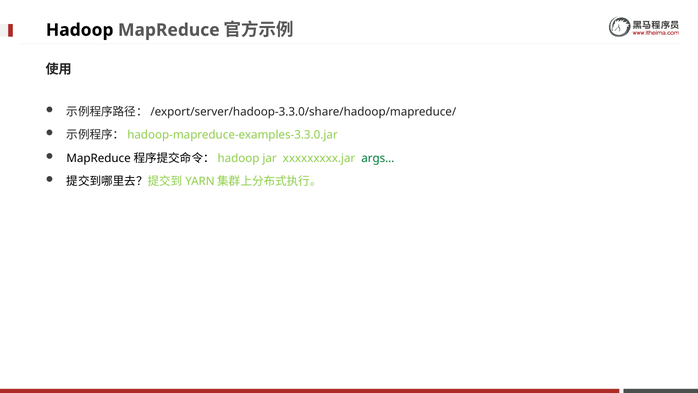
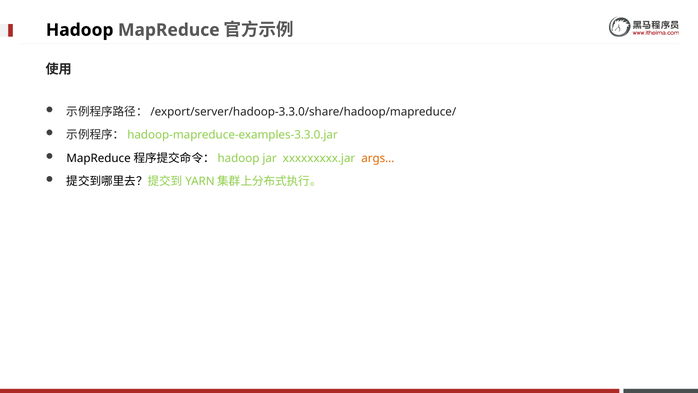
args… colour: green -> orange
